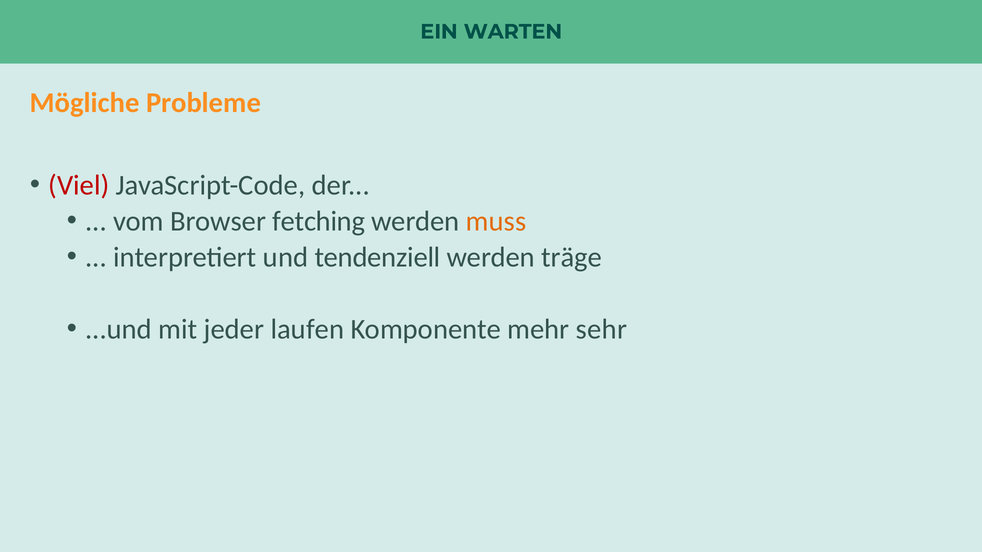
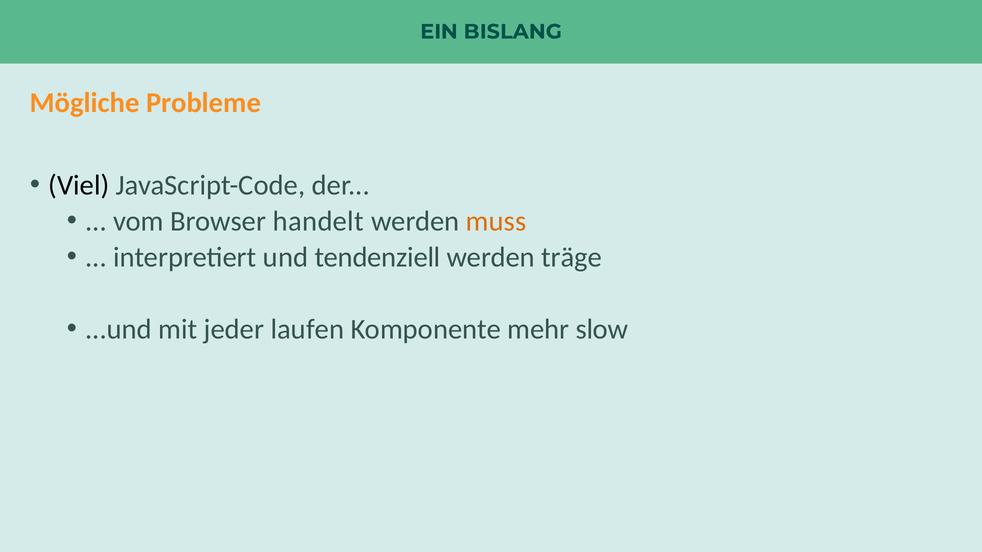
WARTEN: WARTEN -> BISLANG
Viel colour: red -> black
fetching: fetching -> handelt
sehr: sehr -> slow
